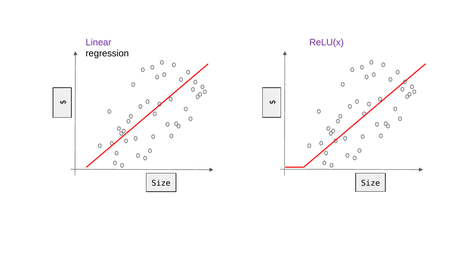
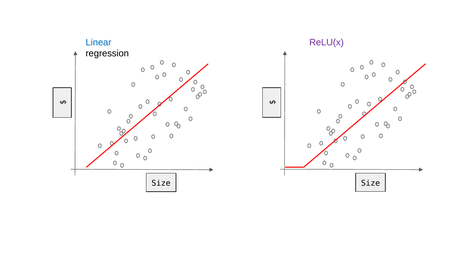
Linear colour: purple -> blue
